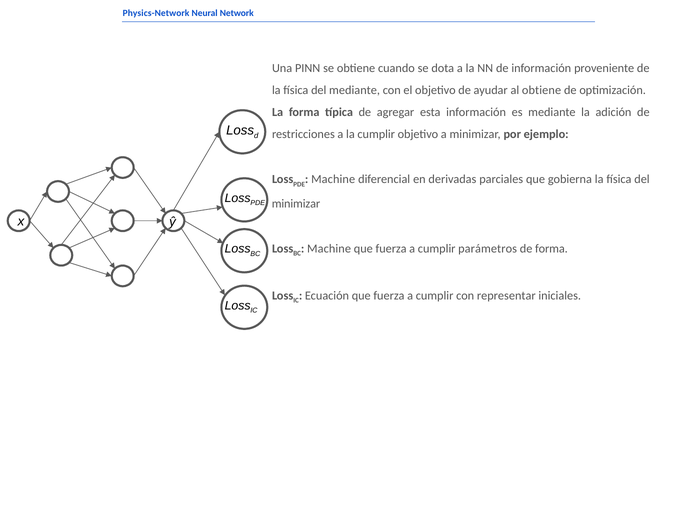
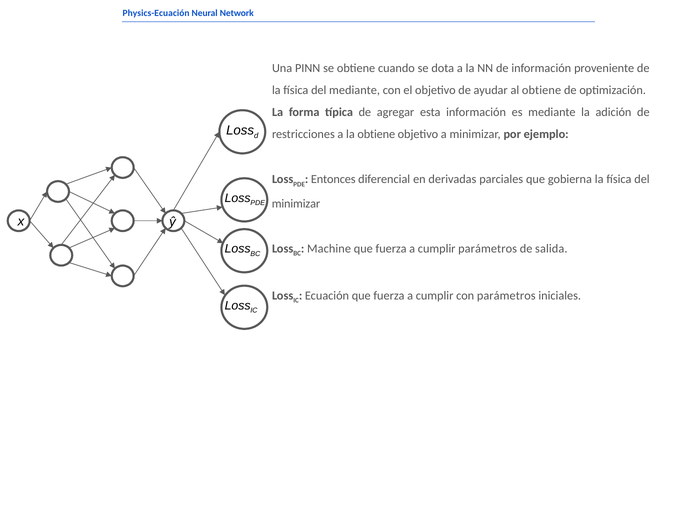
Physics-Network: Physics-Network -> Physics-Ecuación
la cumplir: cumplir -> obtiene
Machine at (333, 179): Machine -> Entonces
de forma: forma -> salida
con representar: representar -> parámetros
